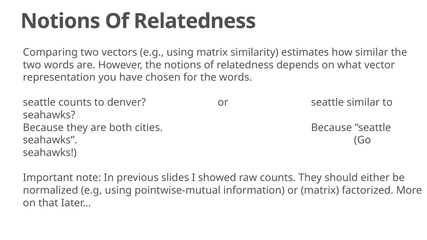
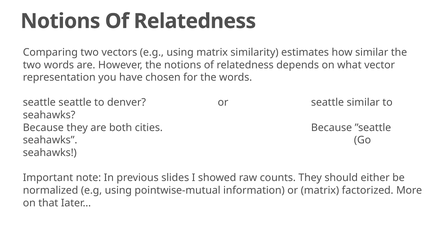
seattle counts: counts -> seattle
